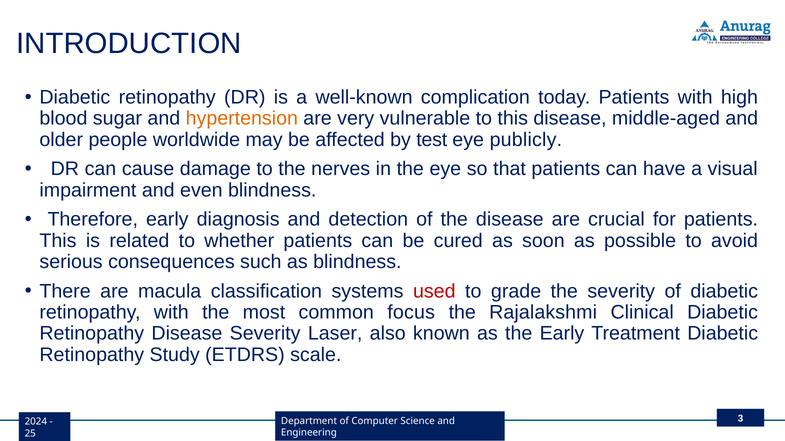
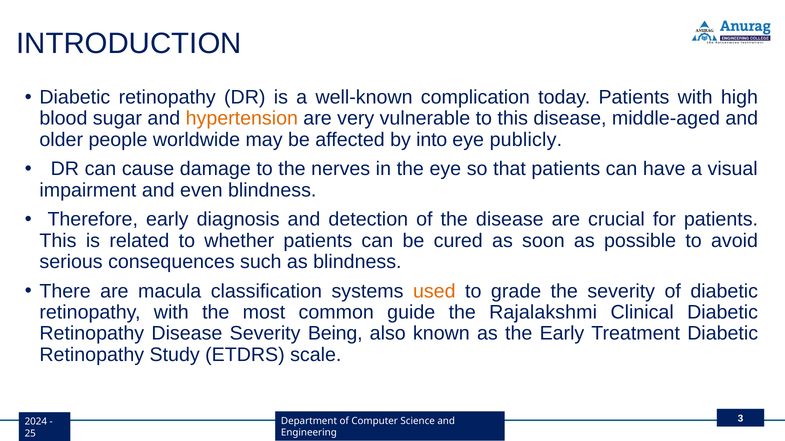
test: test -> into
used colour: red -> orange
focus: focus -> guide
Laser: Laser -> Being
